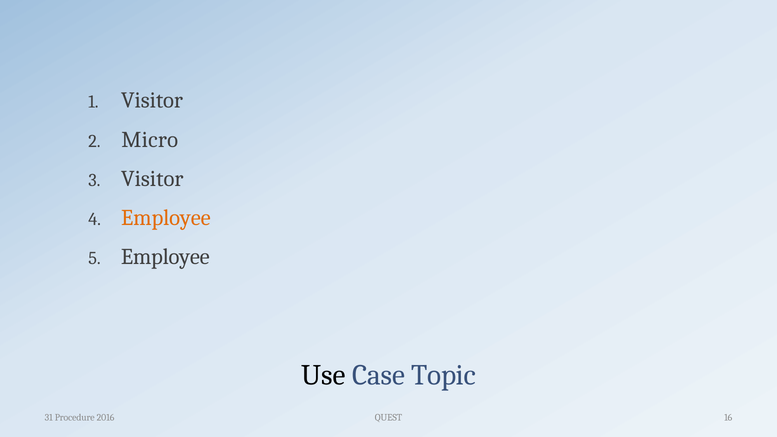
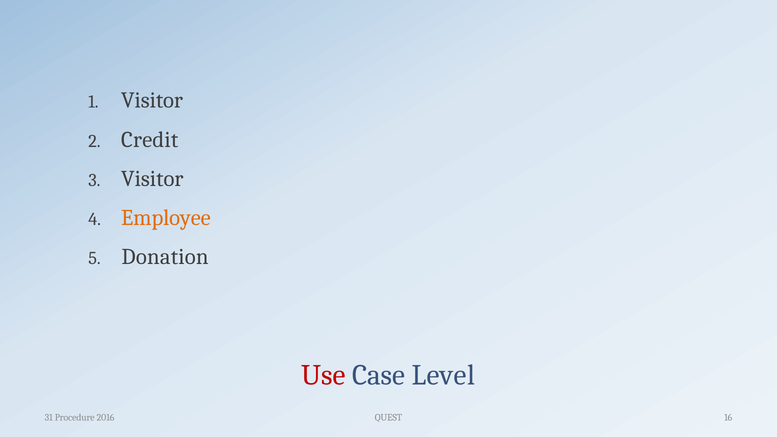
Micro: Micro -> Credit
Employee at (165, 257): Employee -> Donation
Use colour: black -> red
Topic: Topic -> Level
